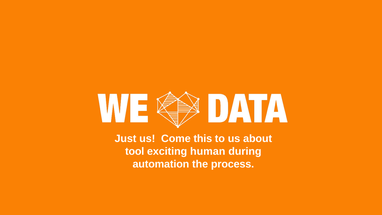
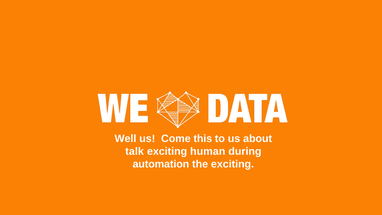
Just: Just -> Well
tool: tool -> talk
the process: process -> exciting
